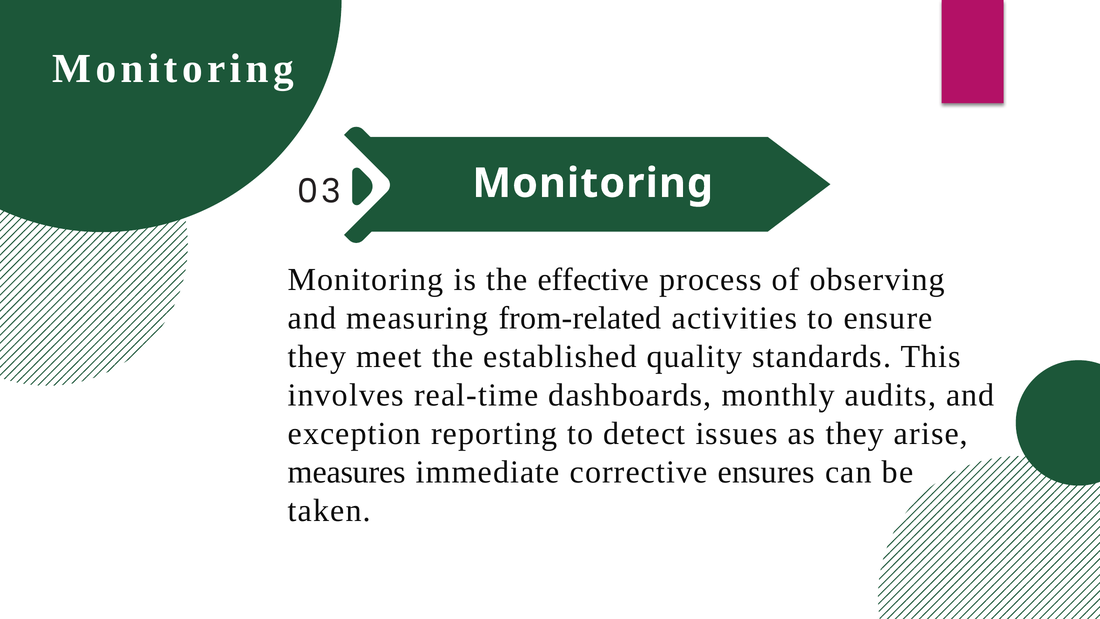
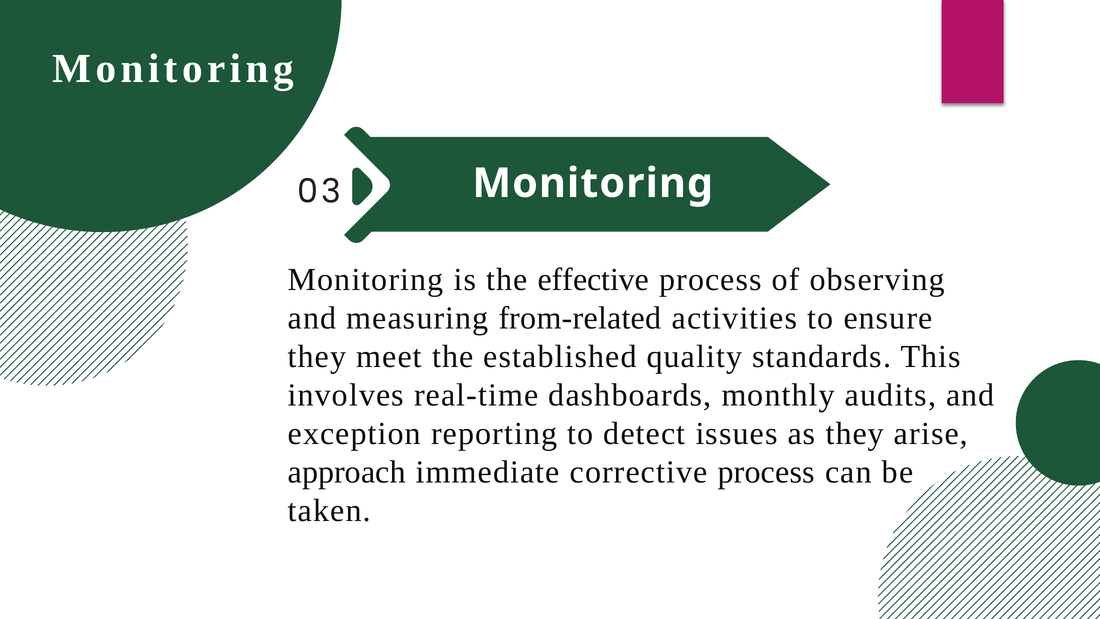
measures: measures -> approach
corrective ensures: ensures -> process
